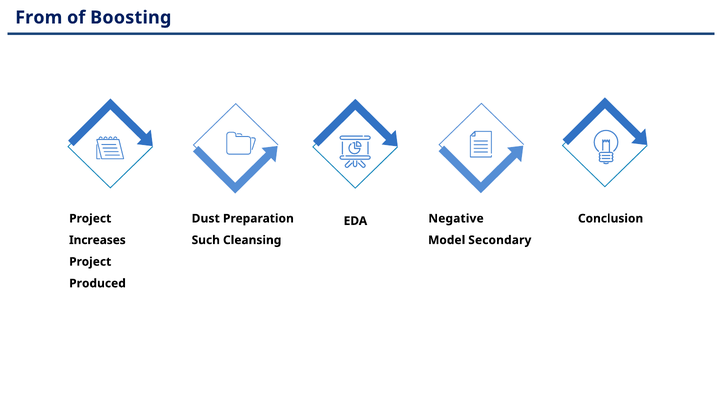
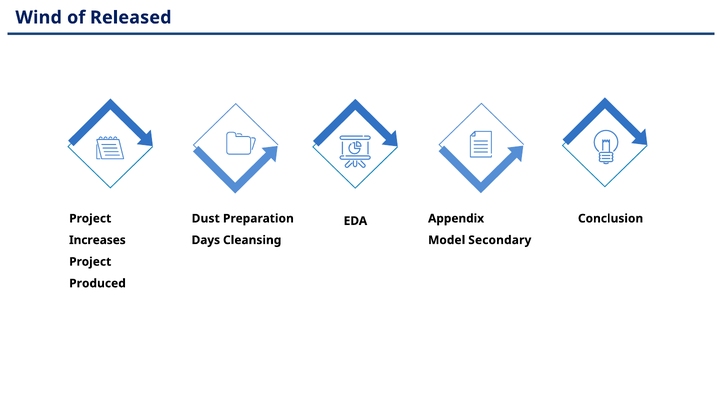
From: From -> Wind
Boosting: Boosting -> Released
Negative: Negative -> Appendix
Such: Such -> Days
